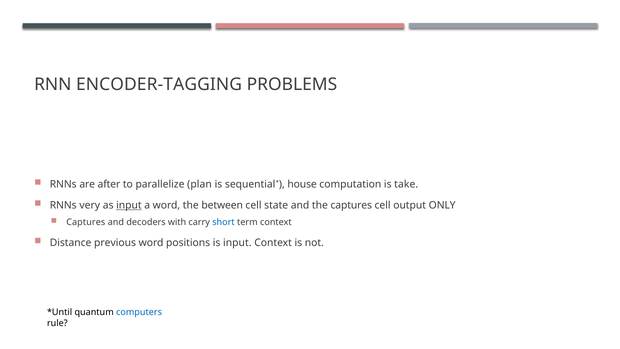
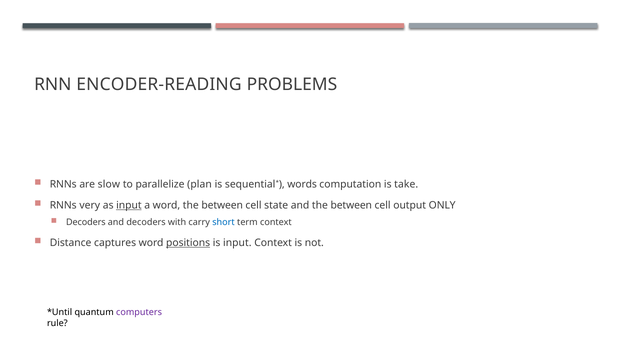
ENCODER-TAGGING: ENCODER-TAGGING -> ENCODER-READING
after: after -> slow
house: house -> words
and the captures: captures -> between
Captures at (86, 222): Captures -> Decoders
previous: previous -> captures
positions underline: none -> present
computers colour: blue -> purple
